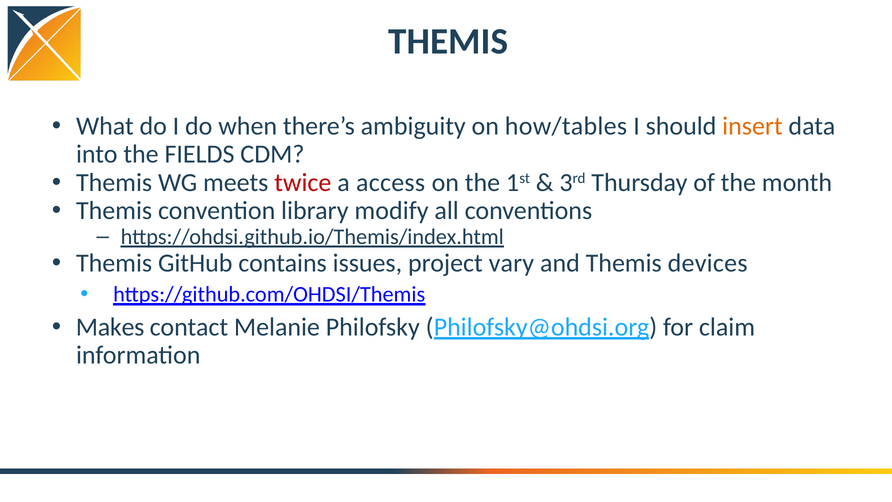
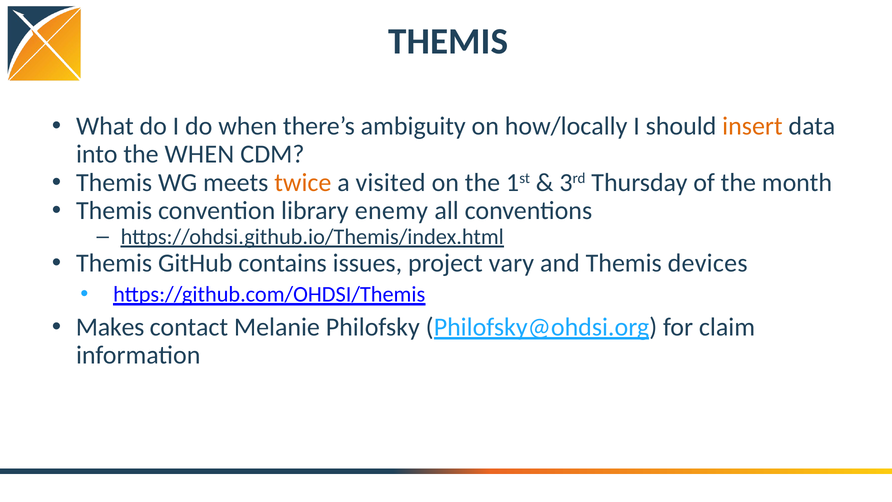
how/tables: how/tables -> how/locally
the FIELDS: FIELDS -> WHEN
twice colour: red -> orange
access: access -> visited
modify: modify -> enemy
